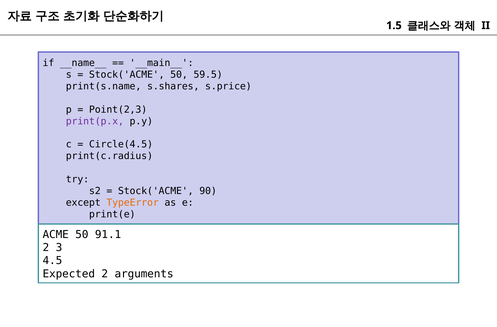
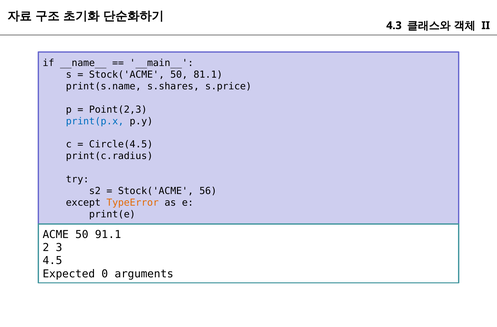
1.5: 1.5 -> 4.3
59.5: 59.5 -> 81.1
print(p.x colour: purple -> blue
90: 90 -> 56
Expected 2: 2 -> 0
